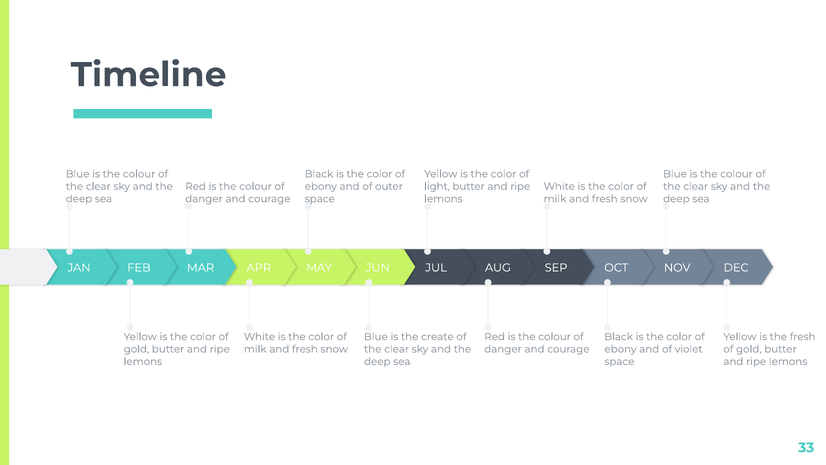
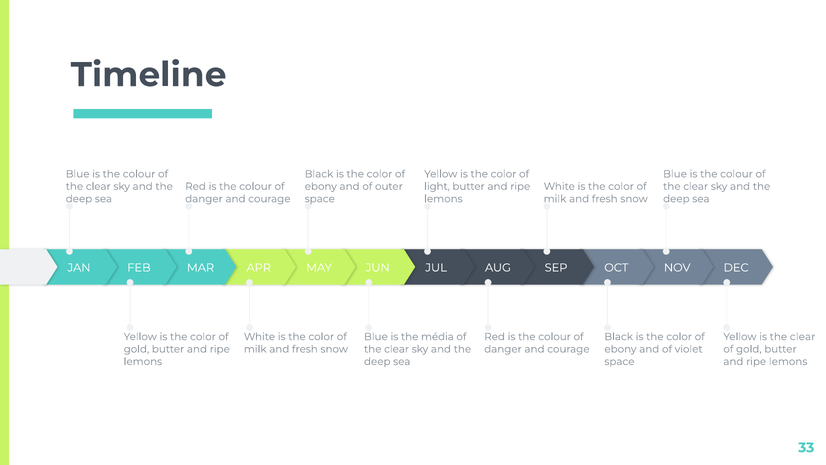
create: create -> média
is the fresh: fresh -> clear
